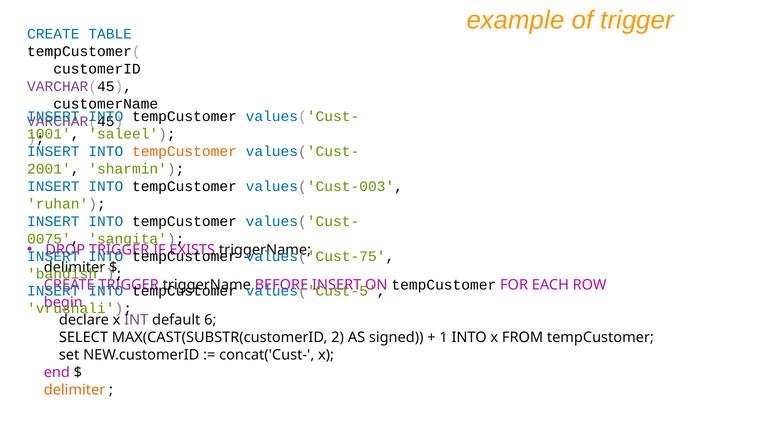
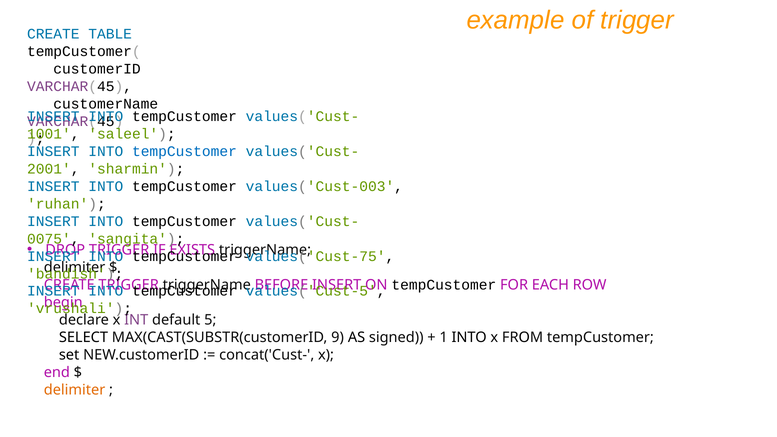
tempCustomer at (184, 151) colour: orange -> blue
6: 6 -> 5
2: 2 -> 9
